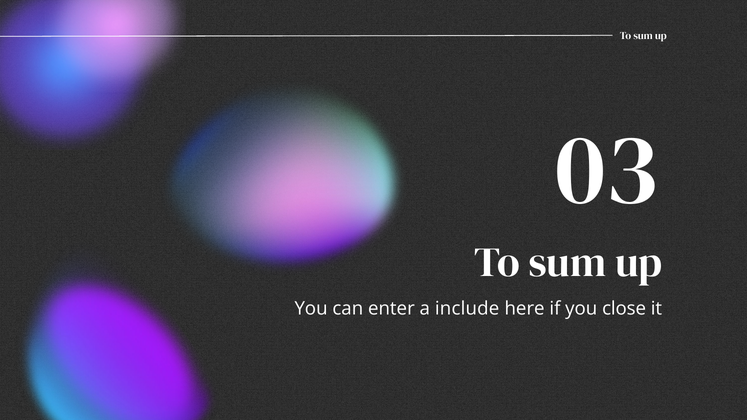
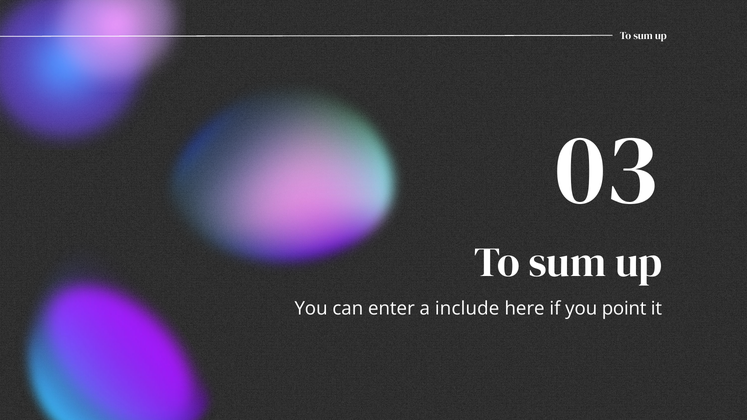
close: close -> point
